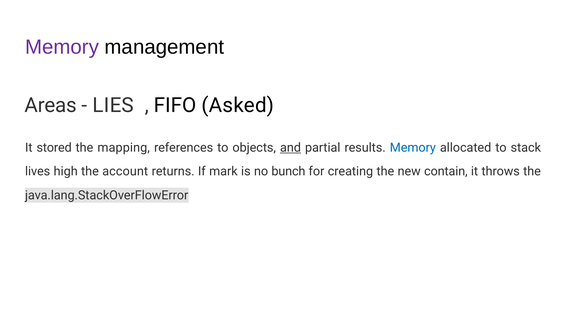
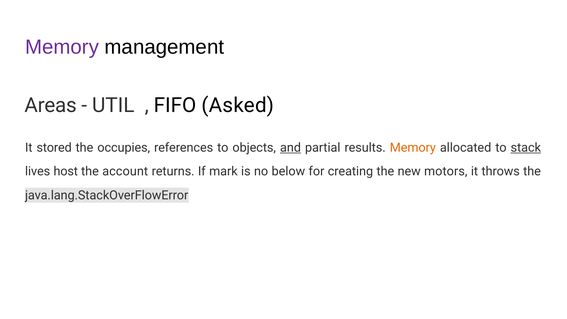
LIES: LIES -> UTIL
mapping: mapping -> occupies
Memory at (413, 148) colour: blue -> orange
stack underline: none -> present
high: high -> host
bunch: bunch -> below
contain: contain -> motors
